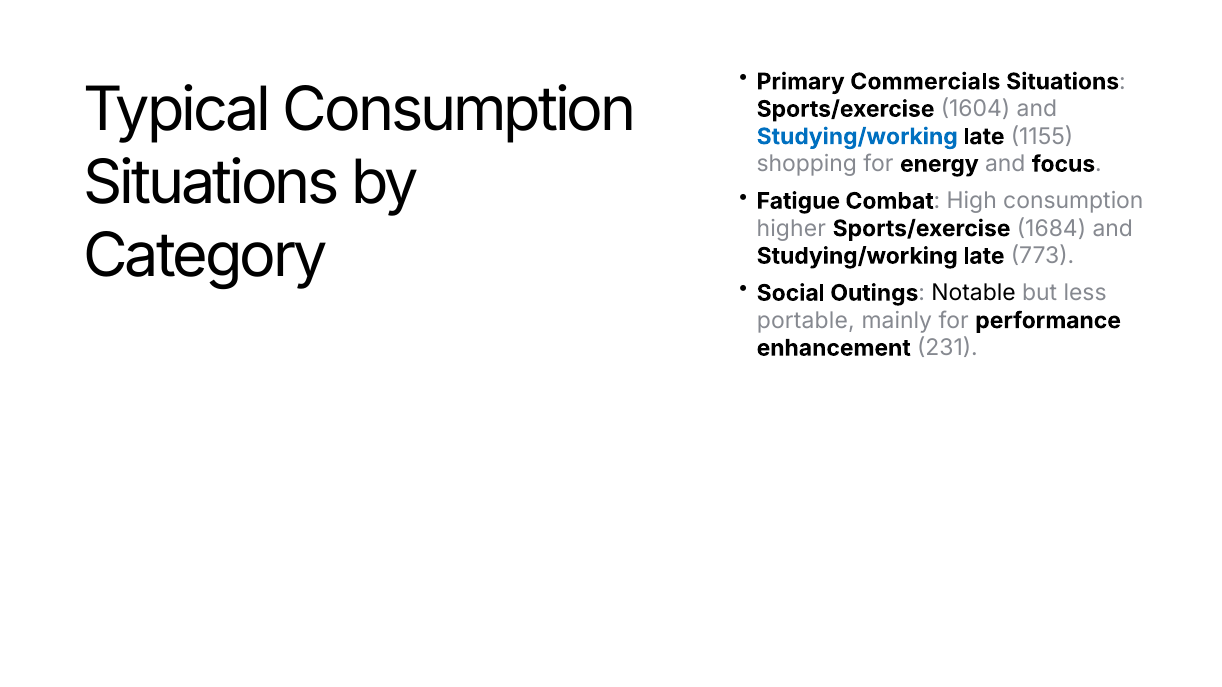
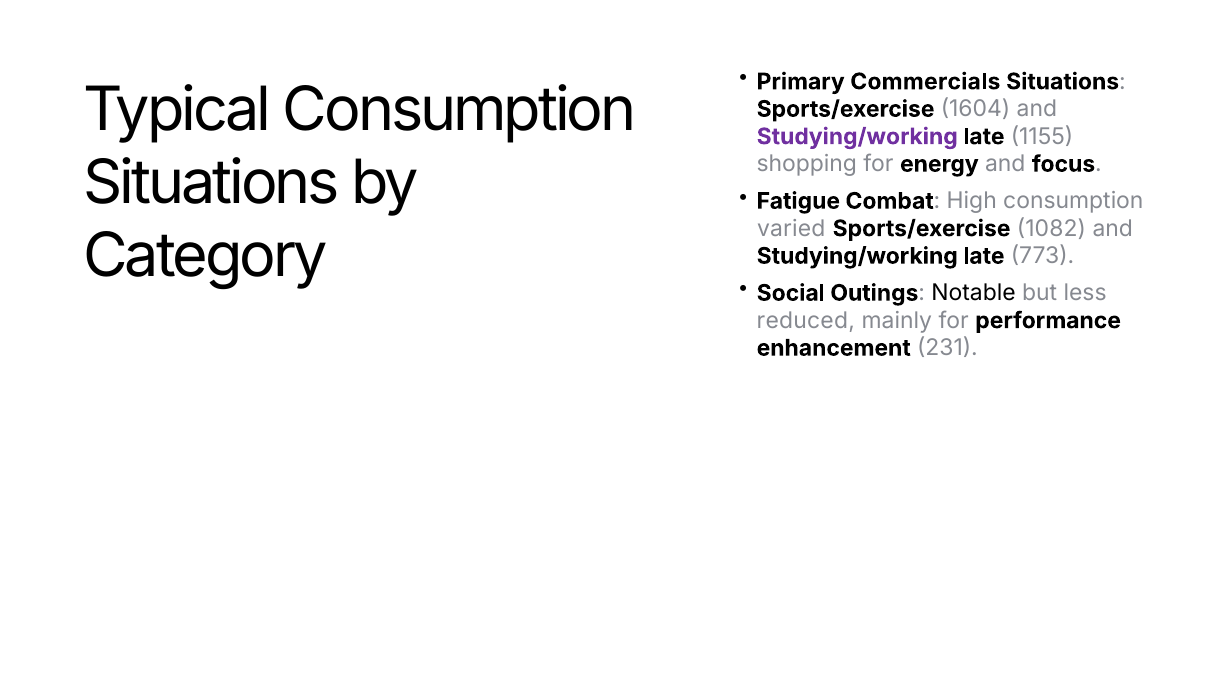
Studying/working at (857, 137) colour: blue -> purple
higher: higher -> varied
1684: 1684 -> 1082
portable: portable -> reduced
